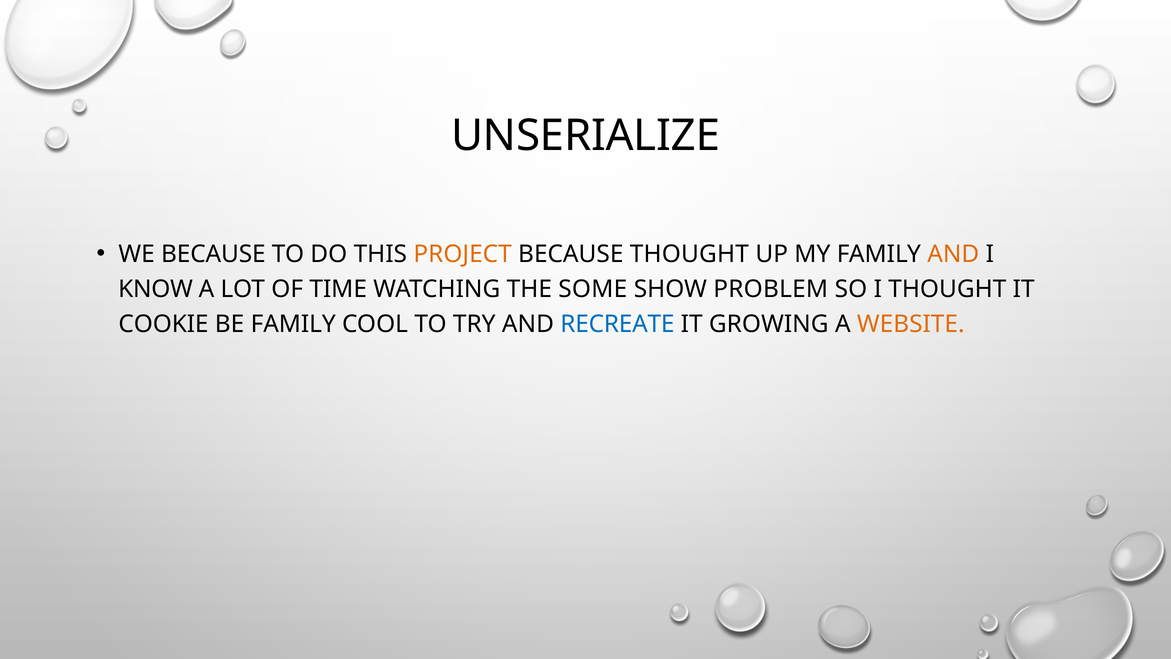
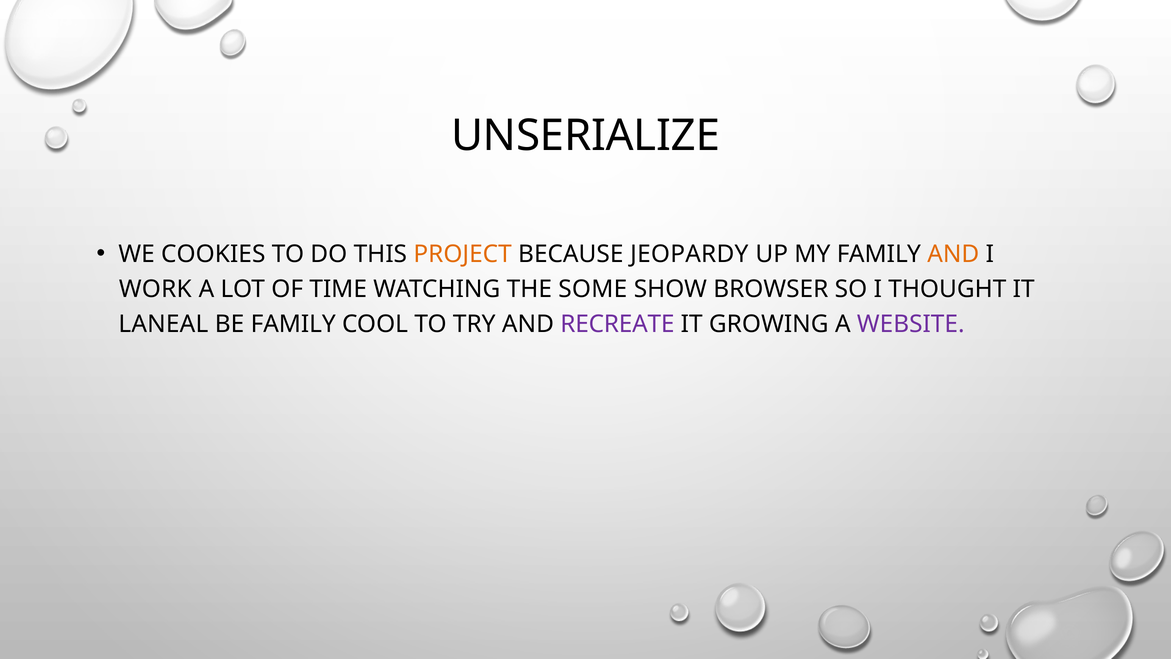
WE BECAUSE: BECAUSE -> COOKIES
BECAUSE THOUGHT: THOUGHT -> JEOPARDY
KNOW: KNOW -> WORK
PROBLEM: PROBLEM -> BROWSER
COOKIE: COOKIE -> LANEAL
RECREATE colour: blue -> purple
WEBSITE colour: orange -> purple
